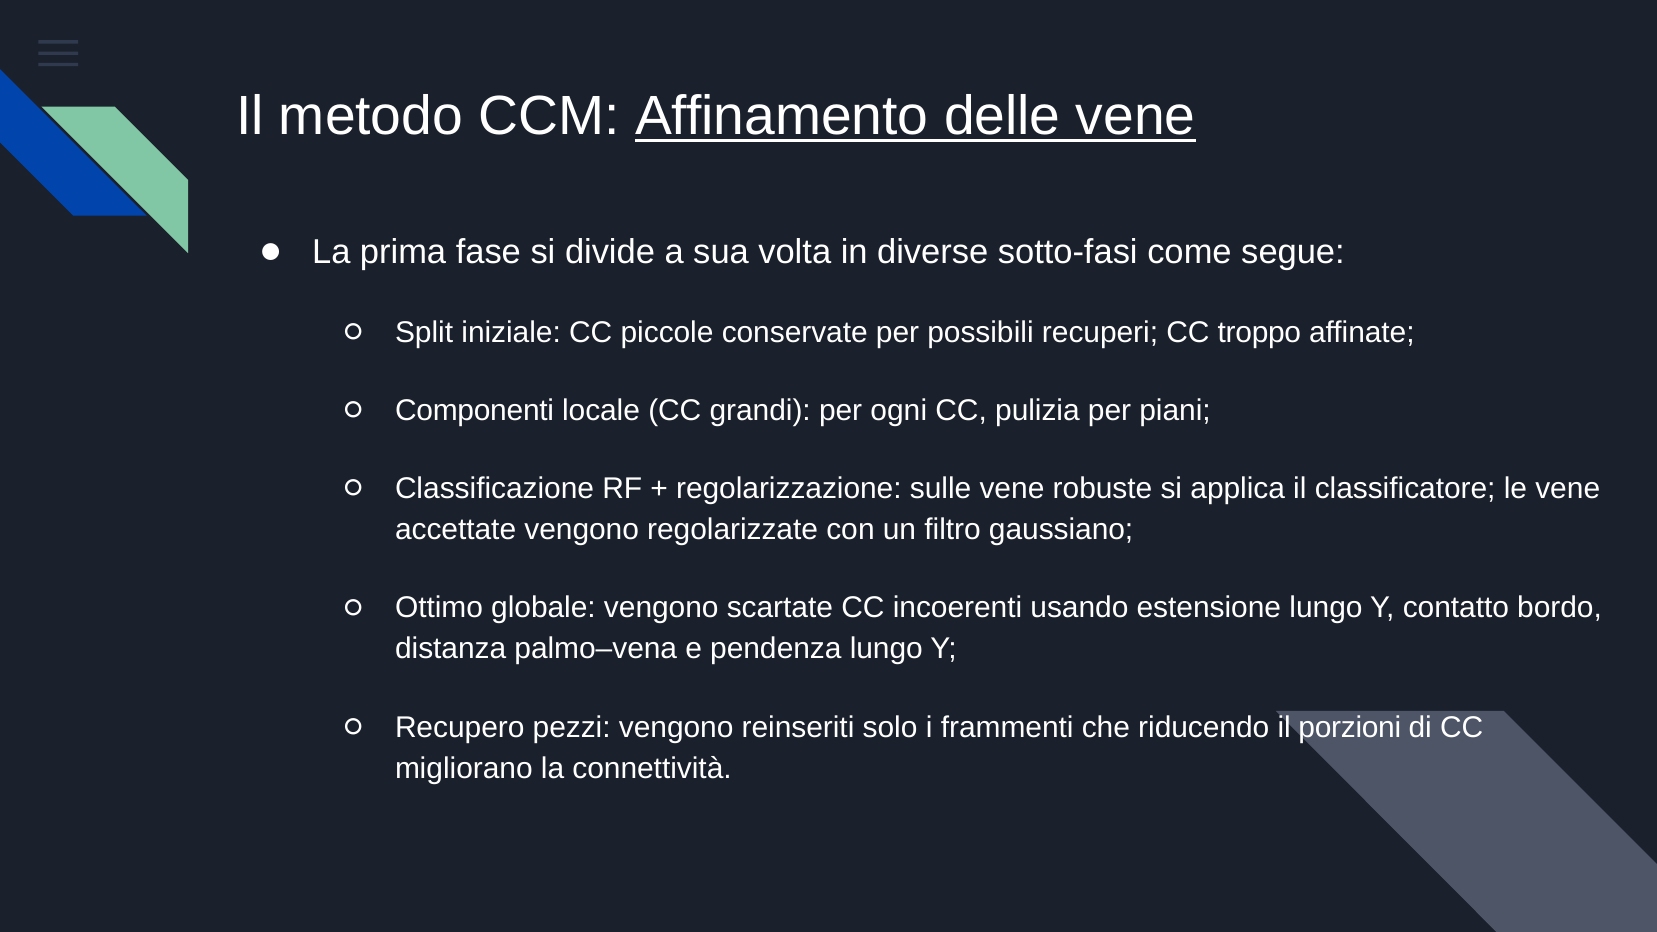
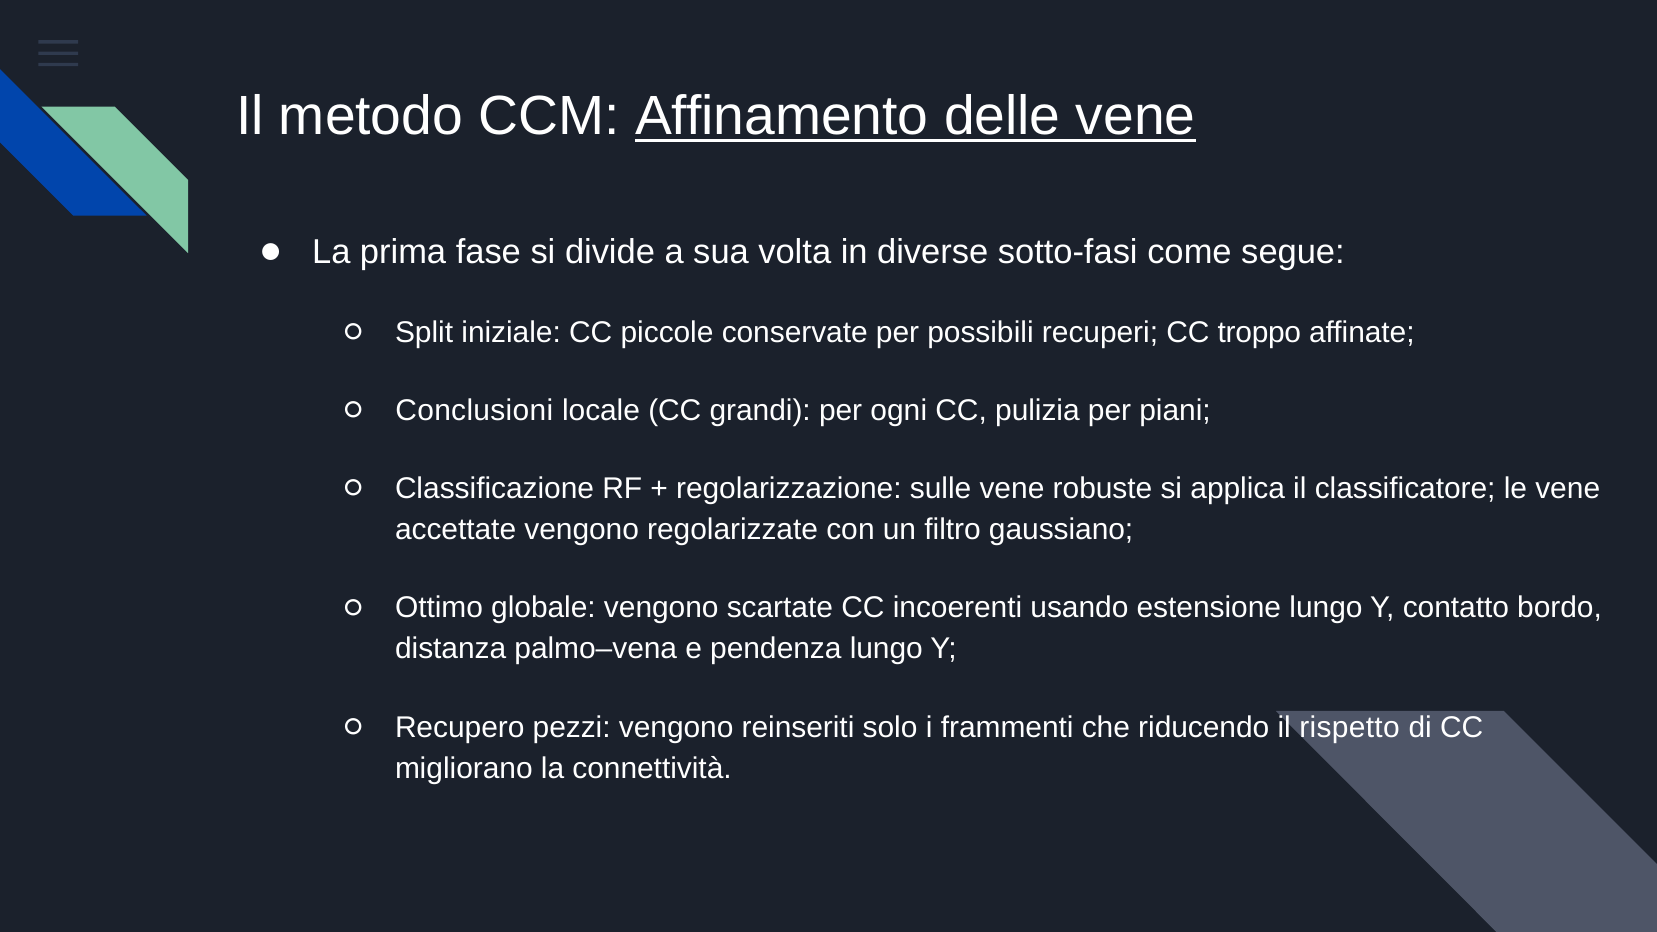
Componenti: Componenti -> Conclusioni
porzioni: porzioni -> rispetto
